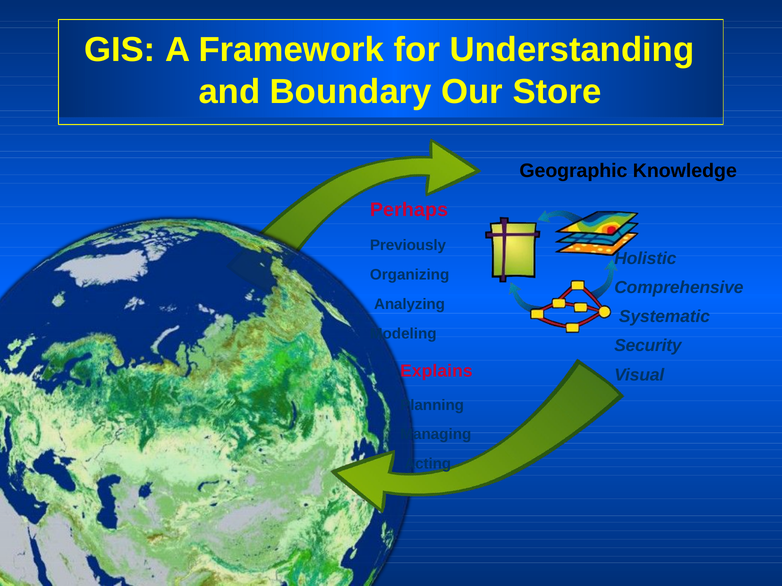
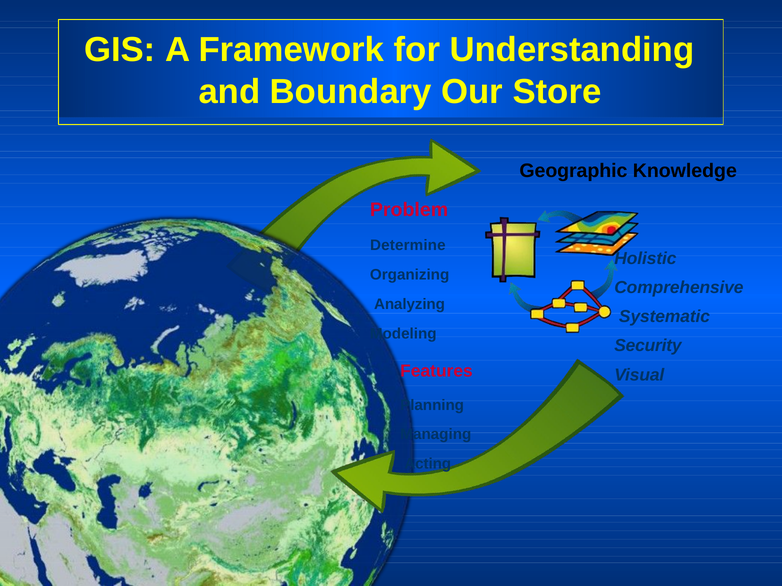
Perhaps: Perhaps -> Problem
Previously: Previously -> Determine
Explains: Explains -> Features
